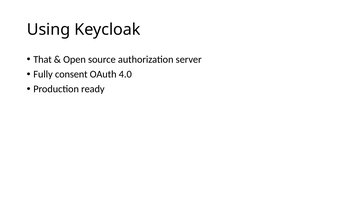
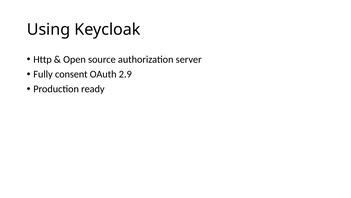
That: That -> Http
4.0: 4.0 -> 2.9
